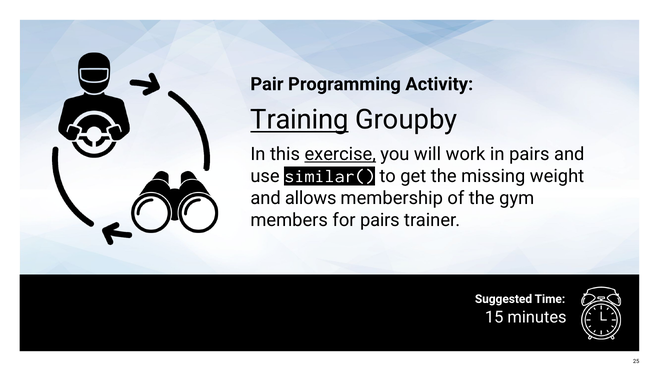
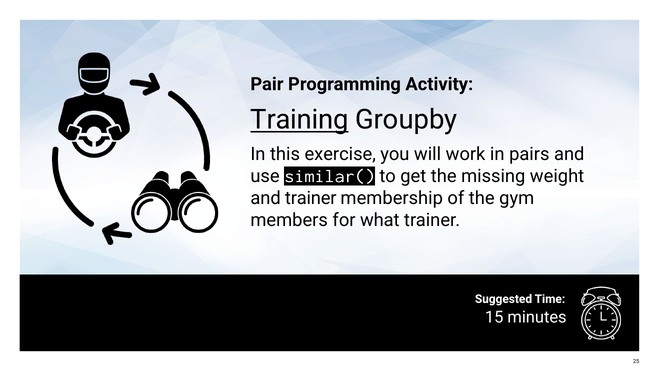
exercise underline: present -> none
and allows: allows -> trainer
for pairs: pairs -> what
